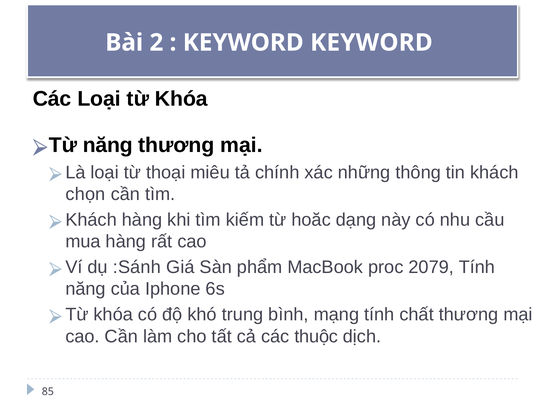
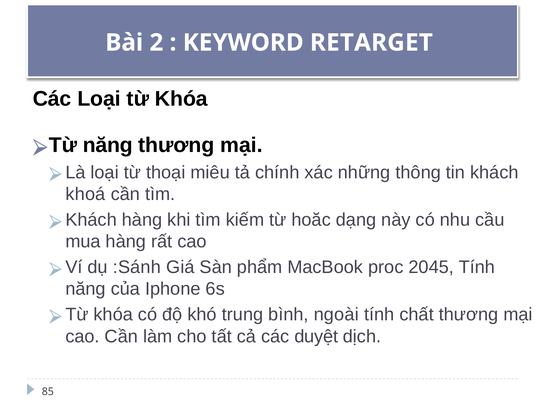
KEYWORD KEYWORD: KEYWORD -> RETARGET
chọn: chọn -> khoá
2079: 2079 -> 2045
mạng: mạng -> ngoài
thuộc: thuộc -> duyệt
